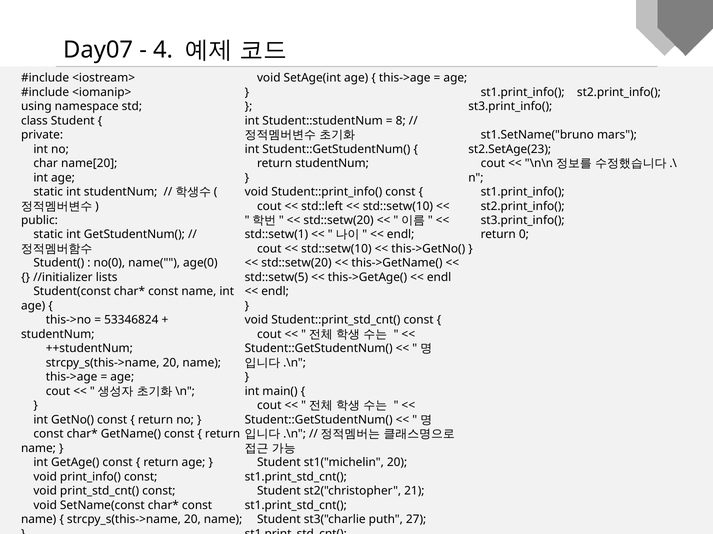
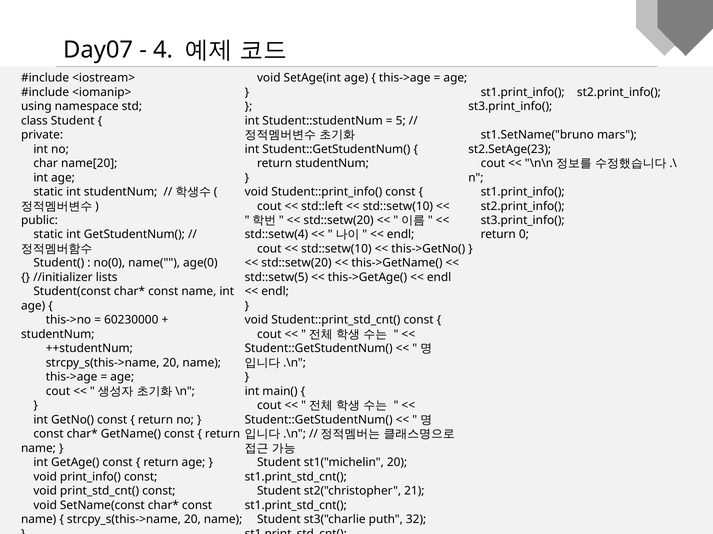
8: 8 -> 5
std::setw(1: std::setw(1 -> std::setw(4
53346824: 53346824 -> 60230000
27: 27 -> 32
